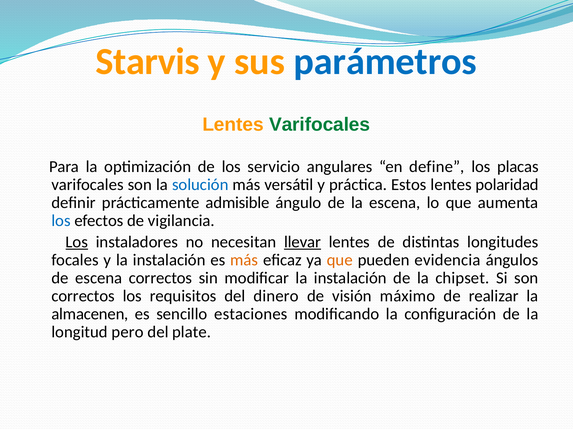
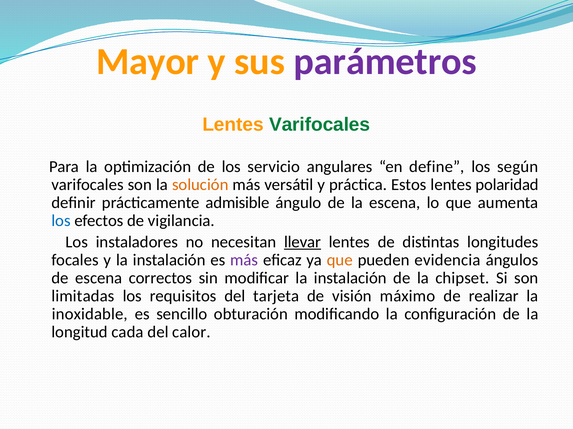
Starvis: Starvis -> Mayor
parámetros colour: blue -> purple
placas: placas -> según
solución colour: blue -> orange
Los at (77, 242) underline: present -> none
más at (244, 260) colour: orange -> purple
correctos at (83, 297): correctos -> limitadas
dinero: dinero -> tarjeta
almacenen: almacenen -> inoxidable
estaciones: estaciones -> obturación
pero: pero -> cada
plate: plate -> calor
